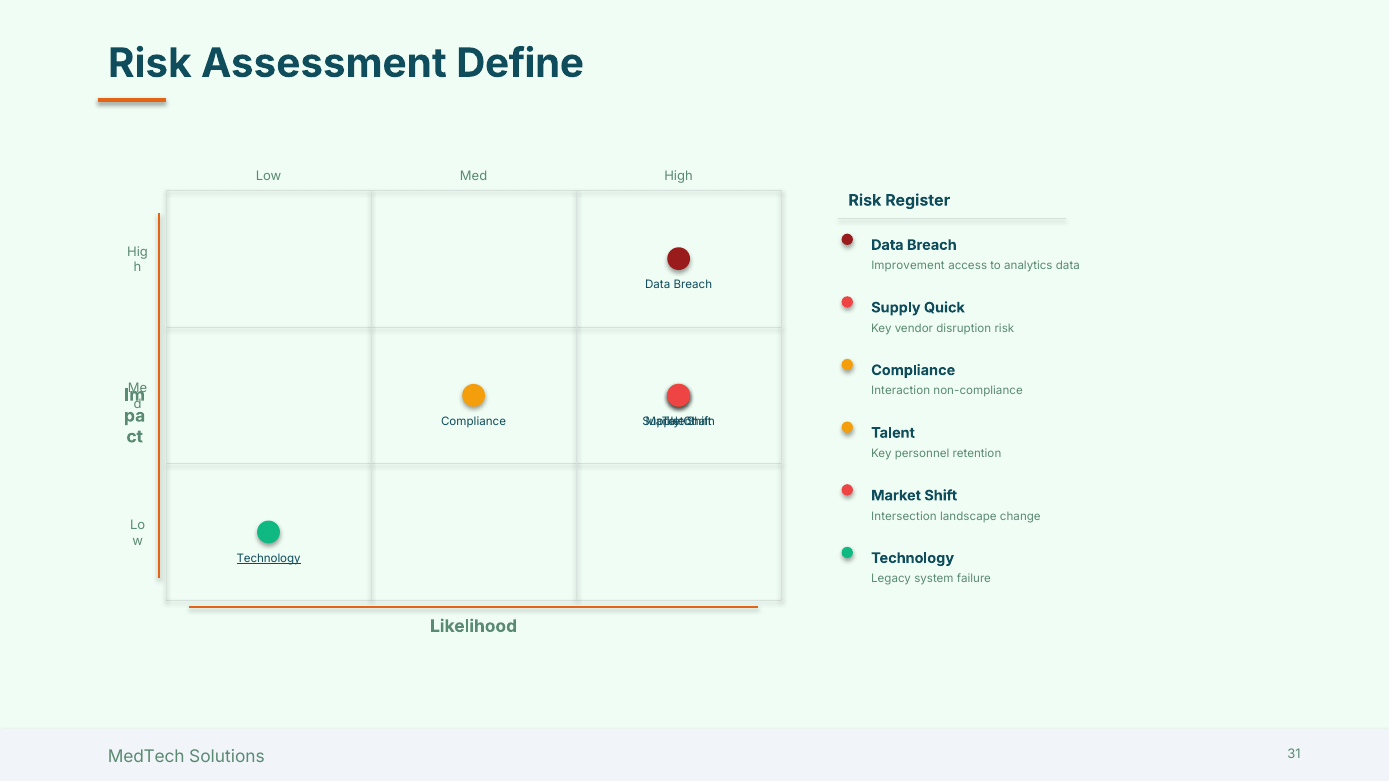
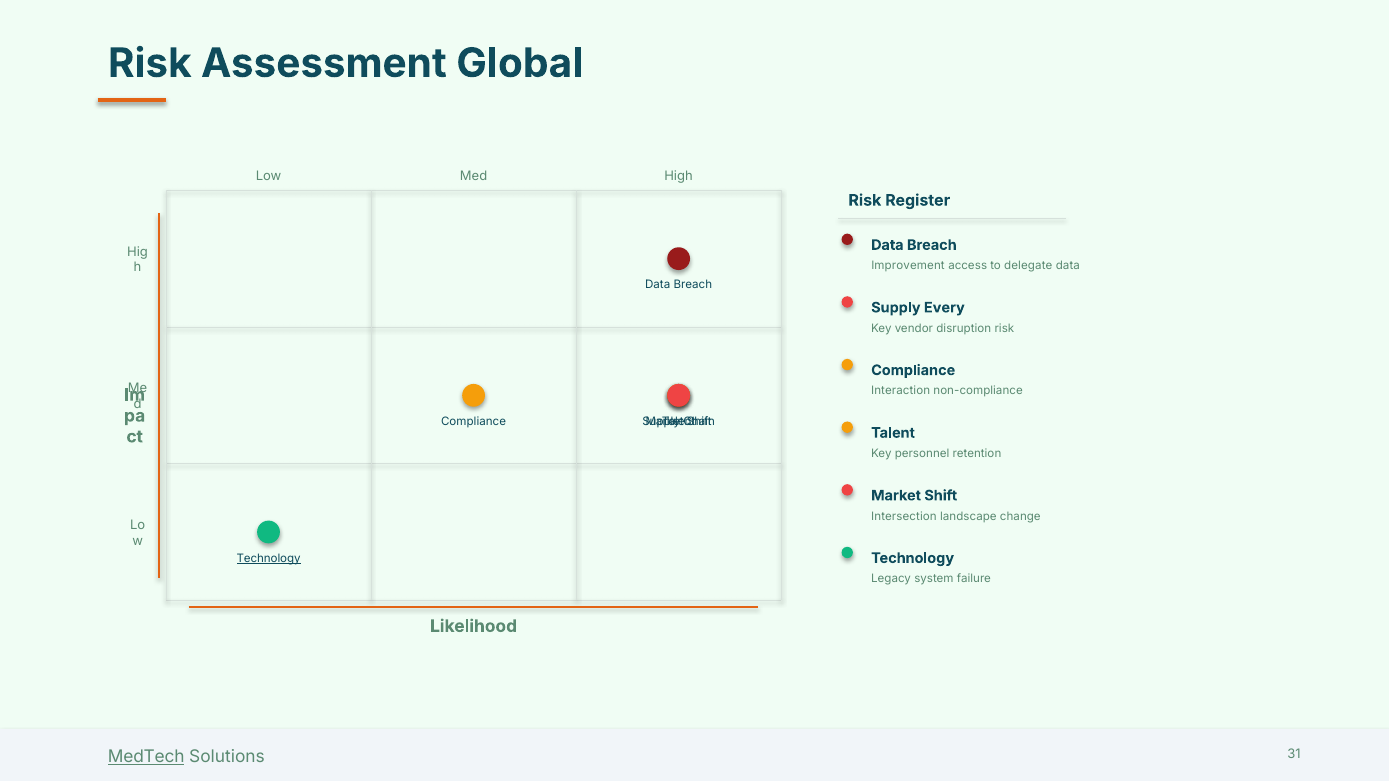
Define: Define -> Global
analytics: analytics -> delegate
Quick: Quick -> Every
MedTech underline: none -> present
